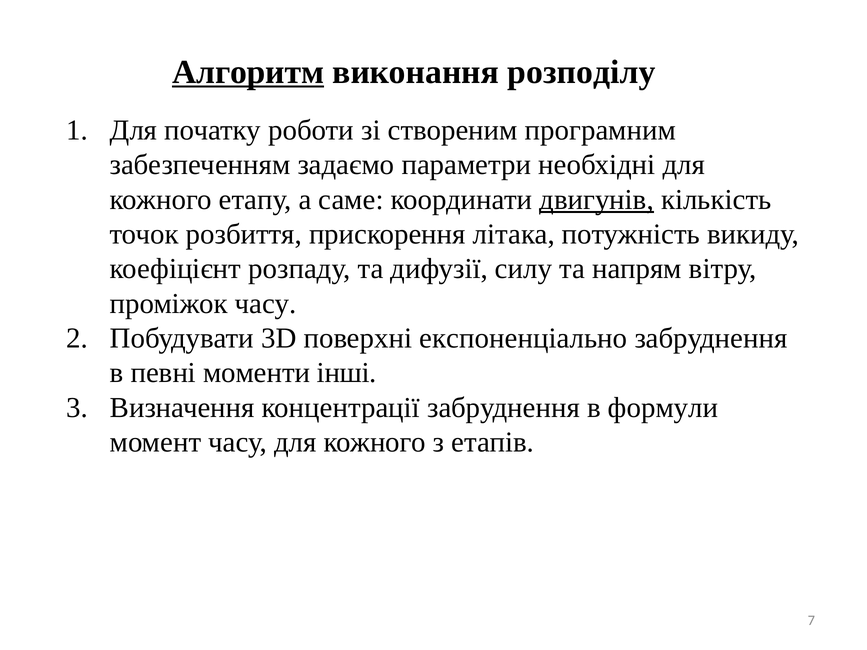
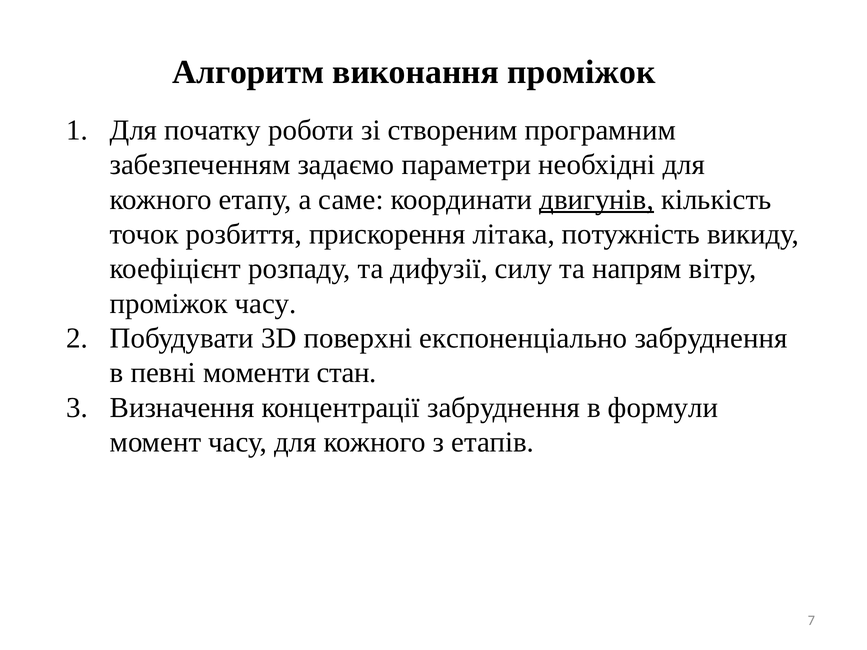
Алгоритм underline: present -> none
виконання розподілу: розподілу -> проміжок
інші: інші -> стан
